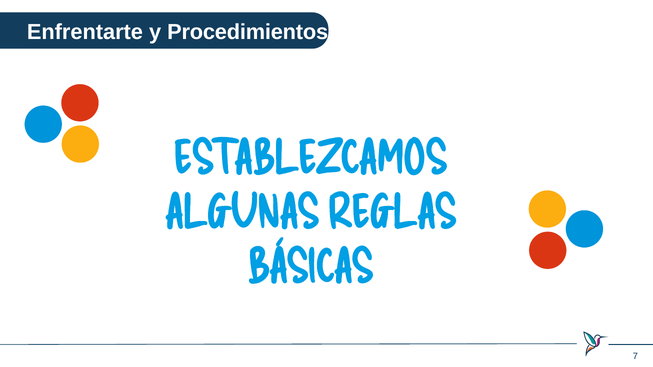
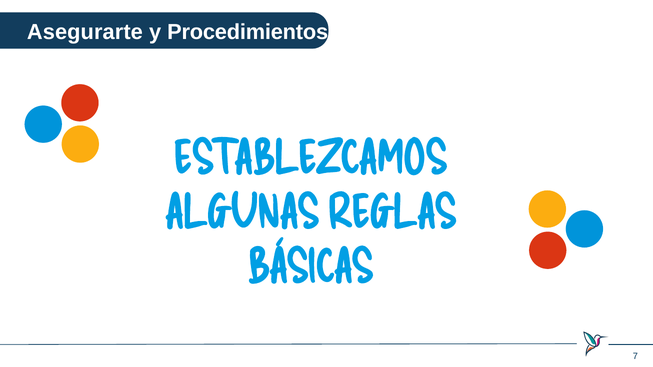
Enfrentarte: Enfrentarte -> Asegurarte
